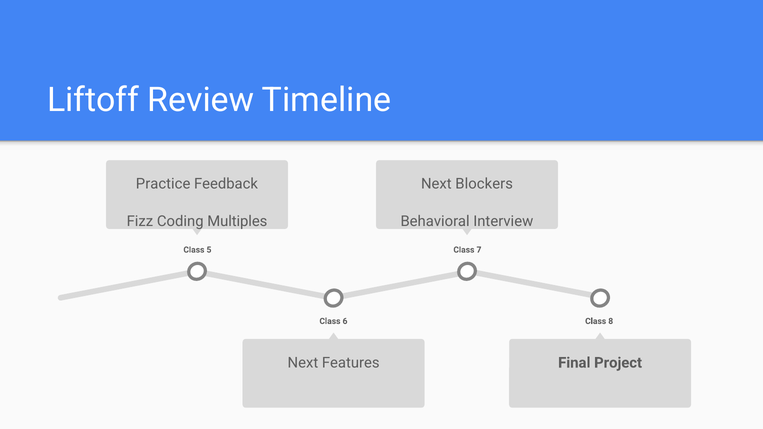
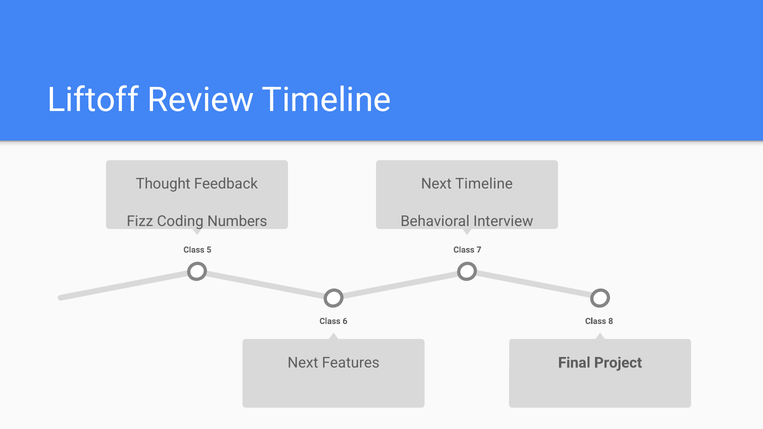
Practice: Practice -> Thought
Next Blockers: Blockers -> Timeline
Multiples: Multiples -> Numbers
